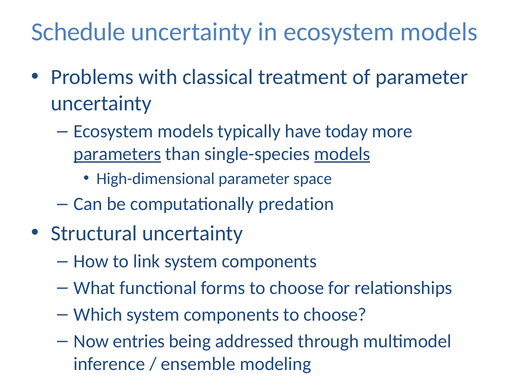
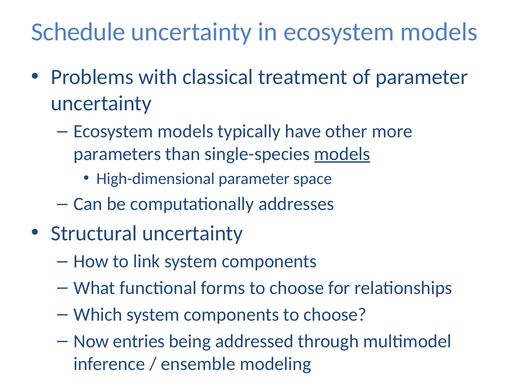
today: today -> other
parameters underline: present -> none
predation: predation -> addresses
